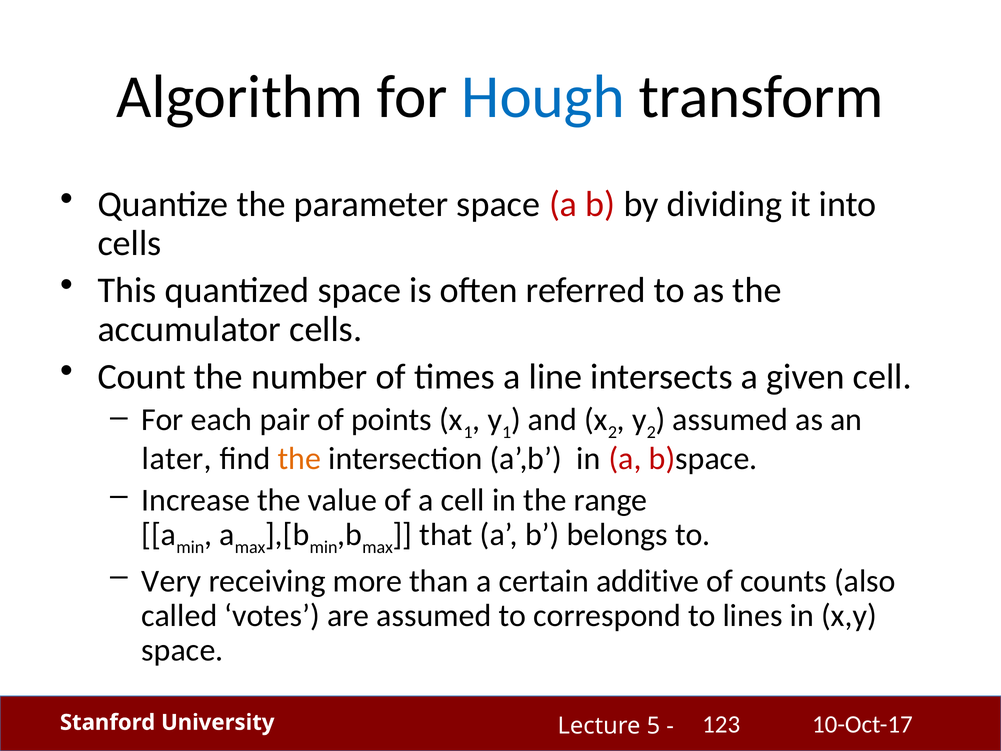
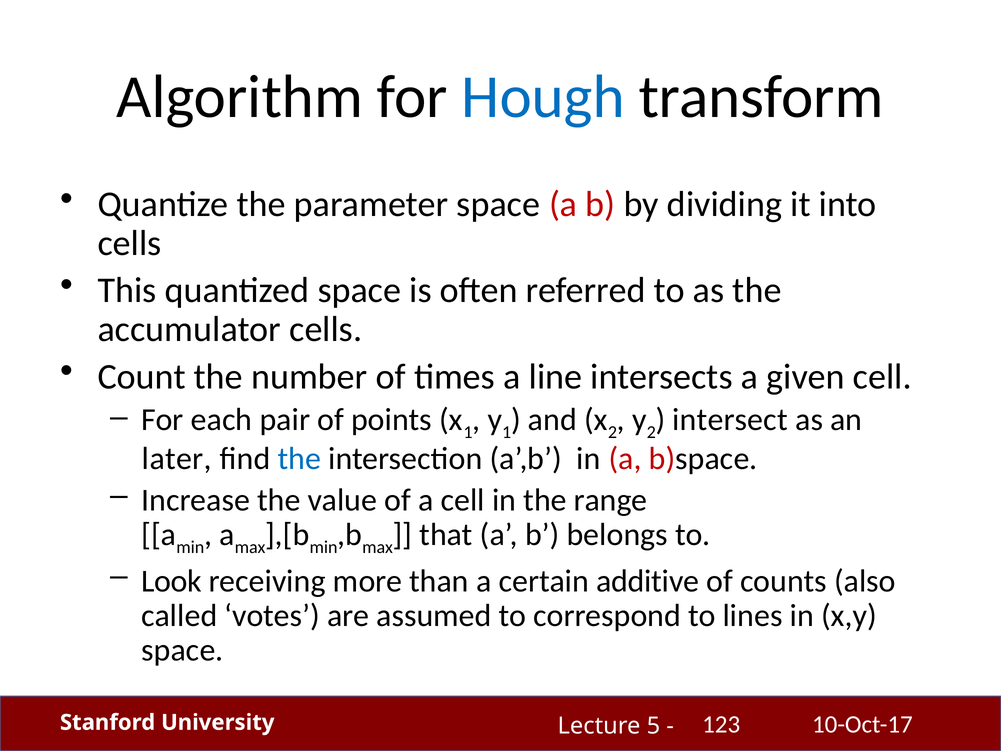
assumed at (730, 420): assumed -> intersect
the at (299, 459) colour: orange -> blue
Very: Very -> Look
